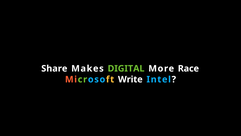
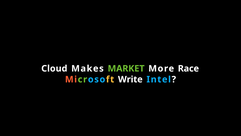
Share: Share -> Cloud
DIGITAL: DIGITAL -> MARKET
